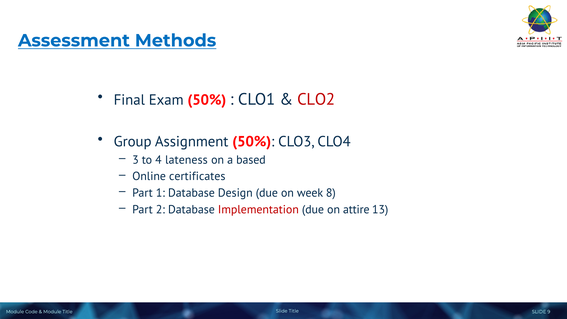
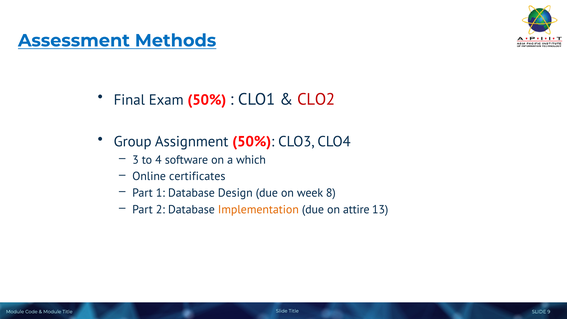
lateness: lateness -> software
based: based -> which
Implementation colour: red -> orange
